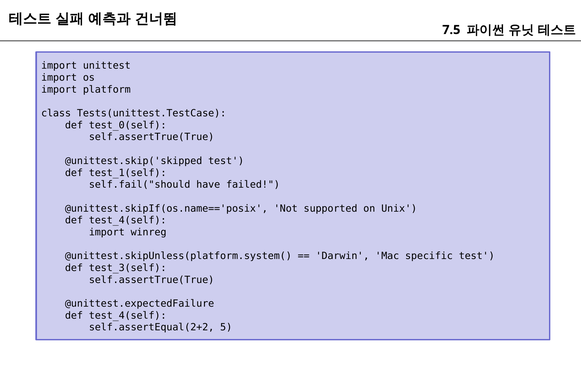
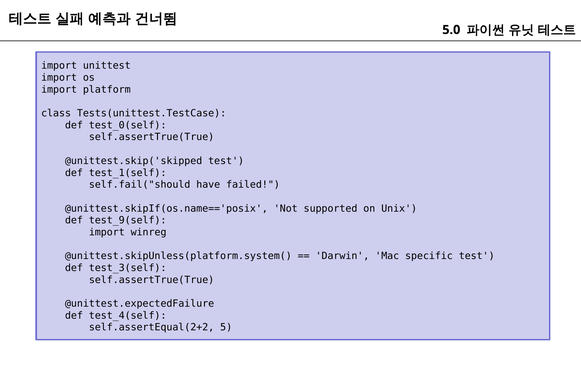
7.5: 7.5 -> 5.0
test_4(self at (128, 220): test_4(self -> test_9(self
